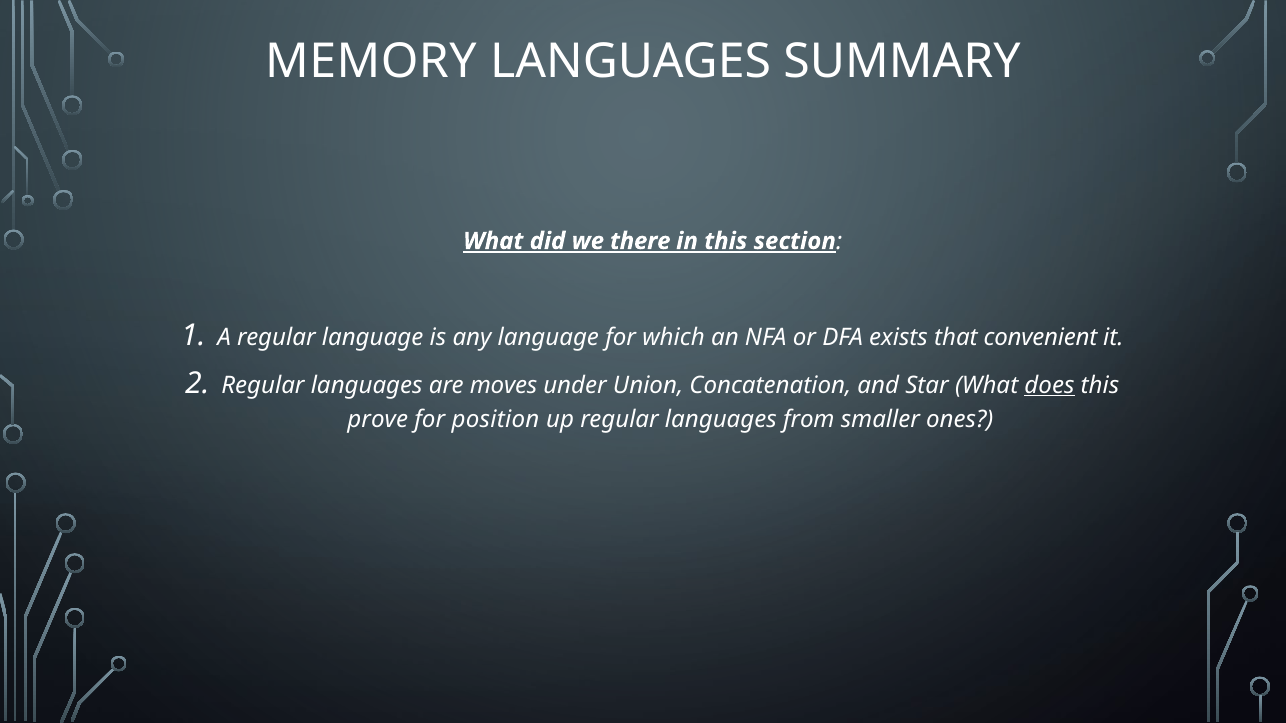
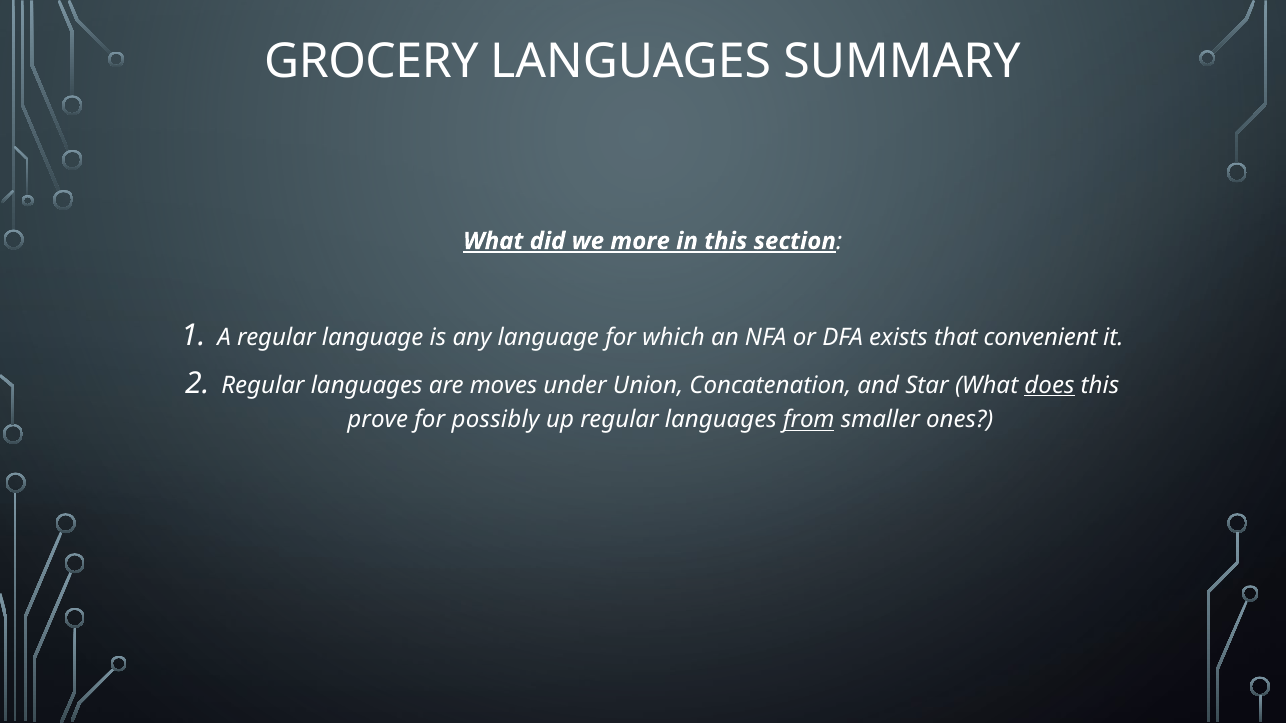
MEMORY: MEMORY -> GROCERY
there: there -> more
position: position -> possibly
from underline: none -> present
